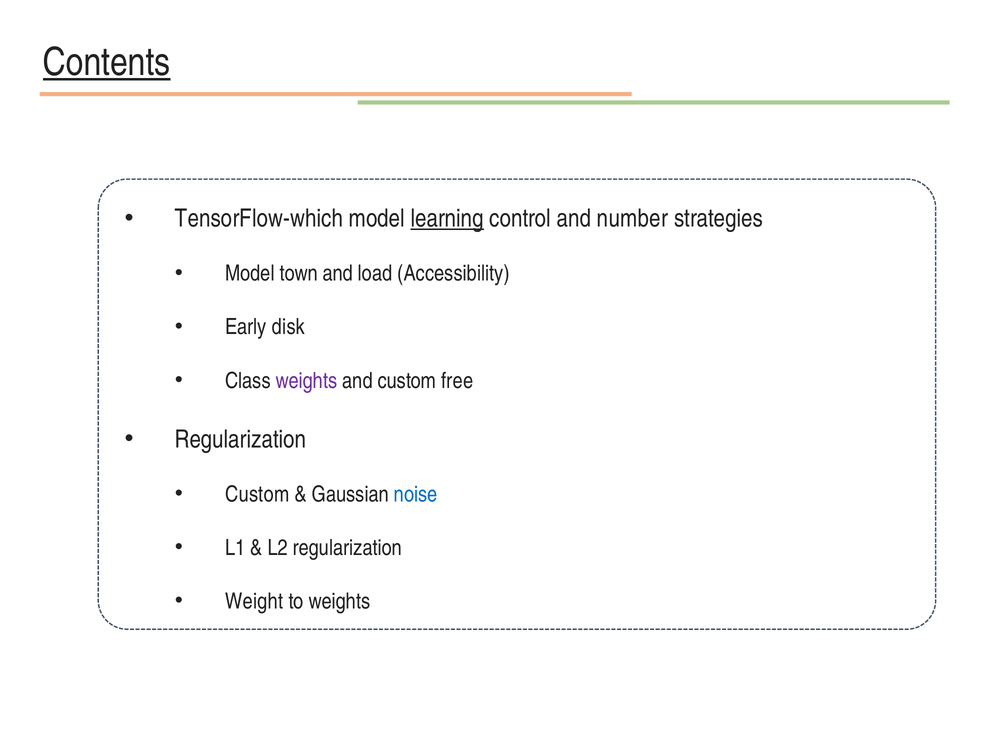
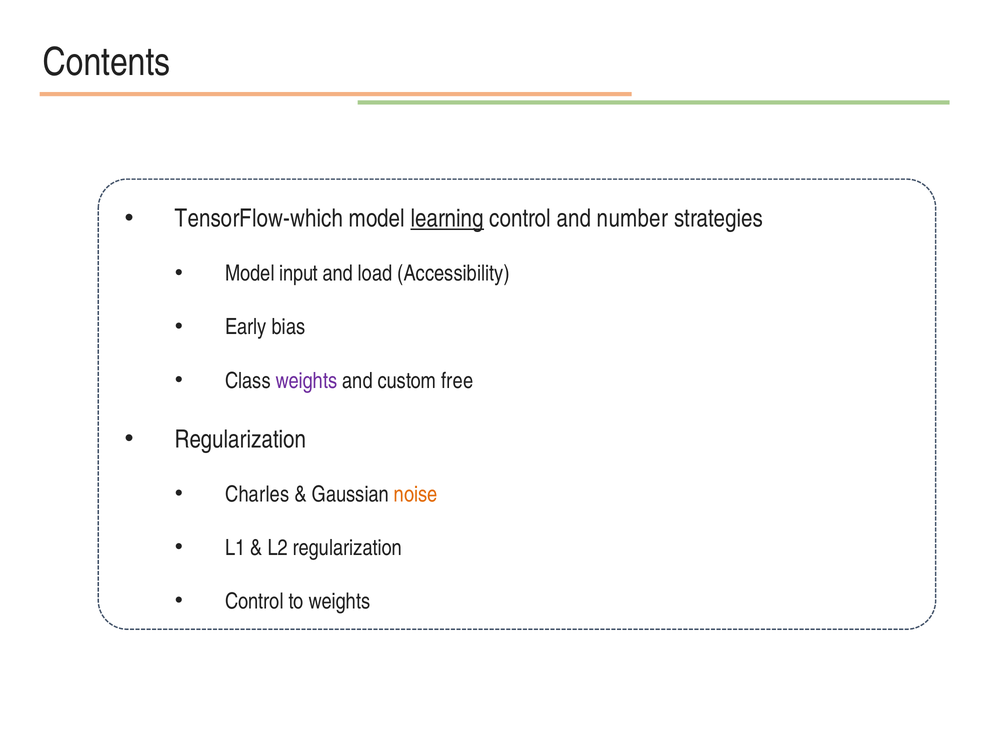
Contents underline: present -> none
town: town -> input
disk: disk -> bias
Custom at (257, 494): Custom -> Charles
noise colour: blue -> orange
Weight at (254, 601): Weight -> Control
